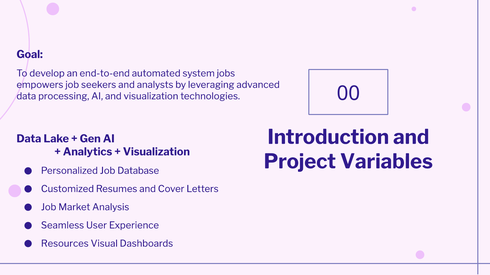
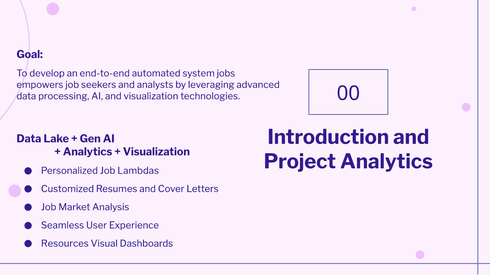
Project Variables: Variables -> Analytics
Database: Database -> Lambdas
